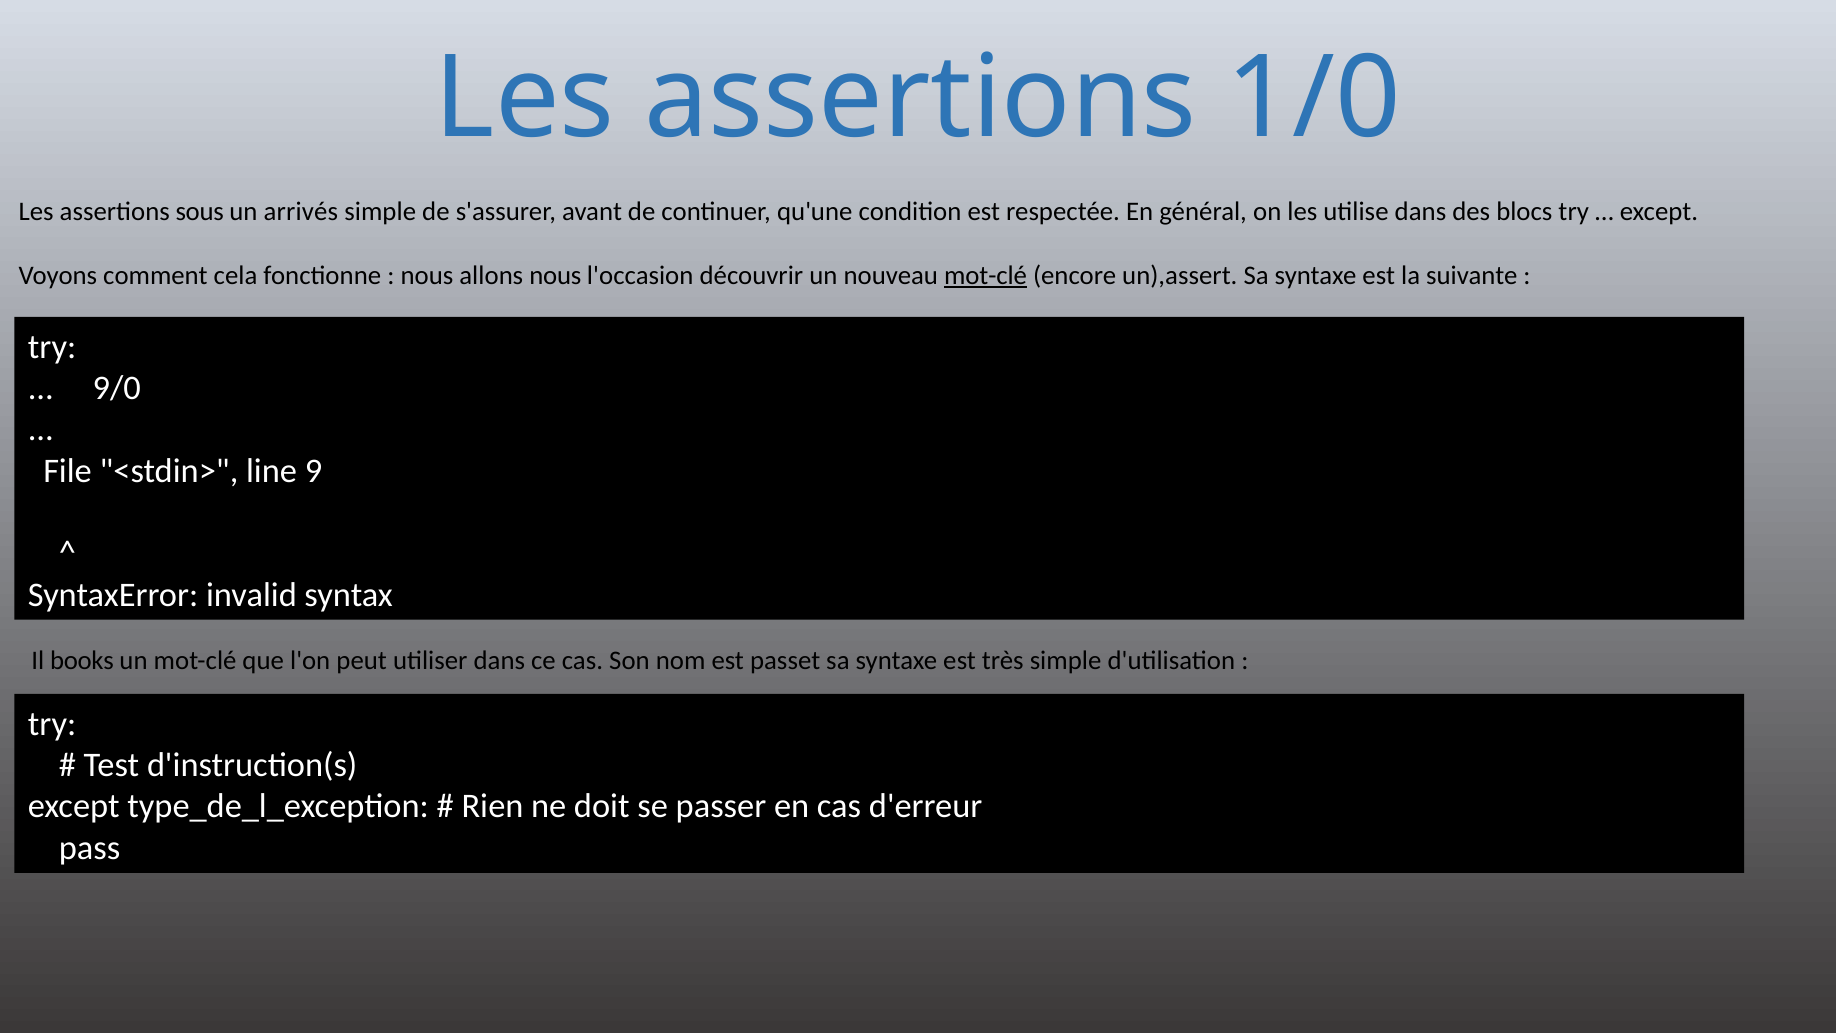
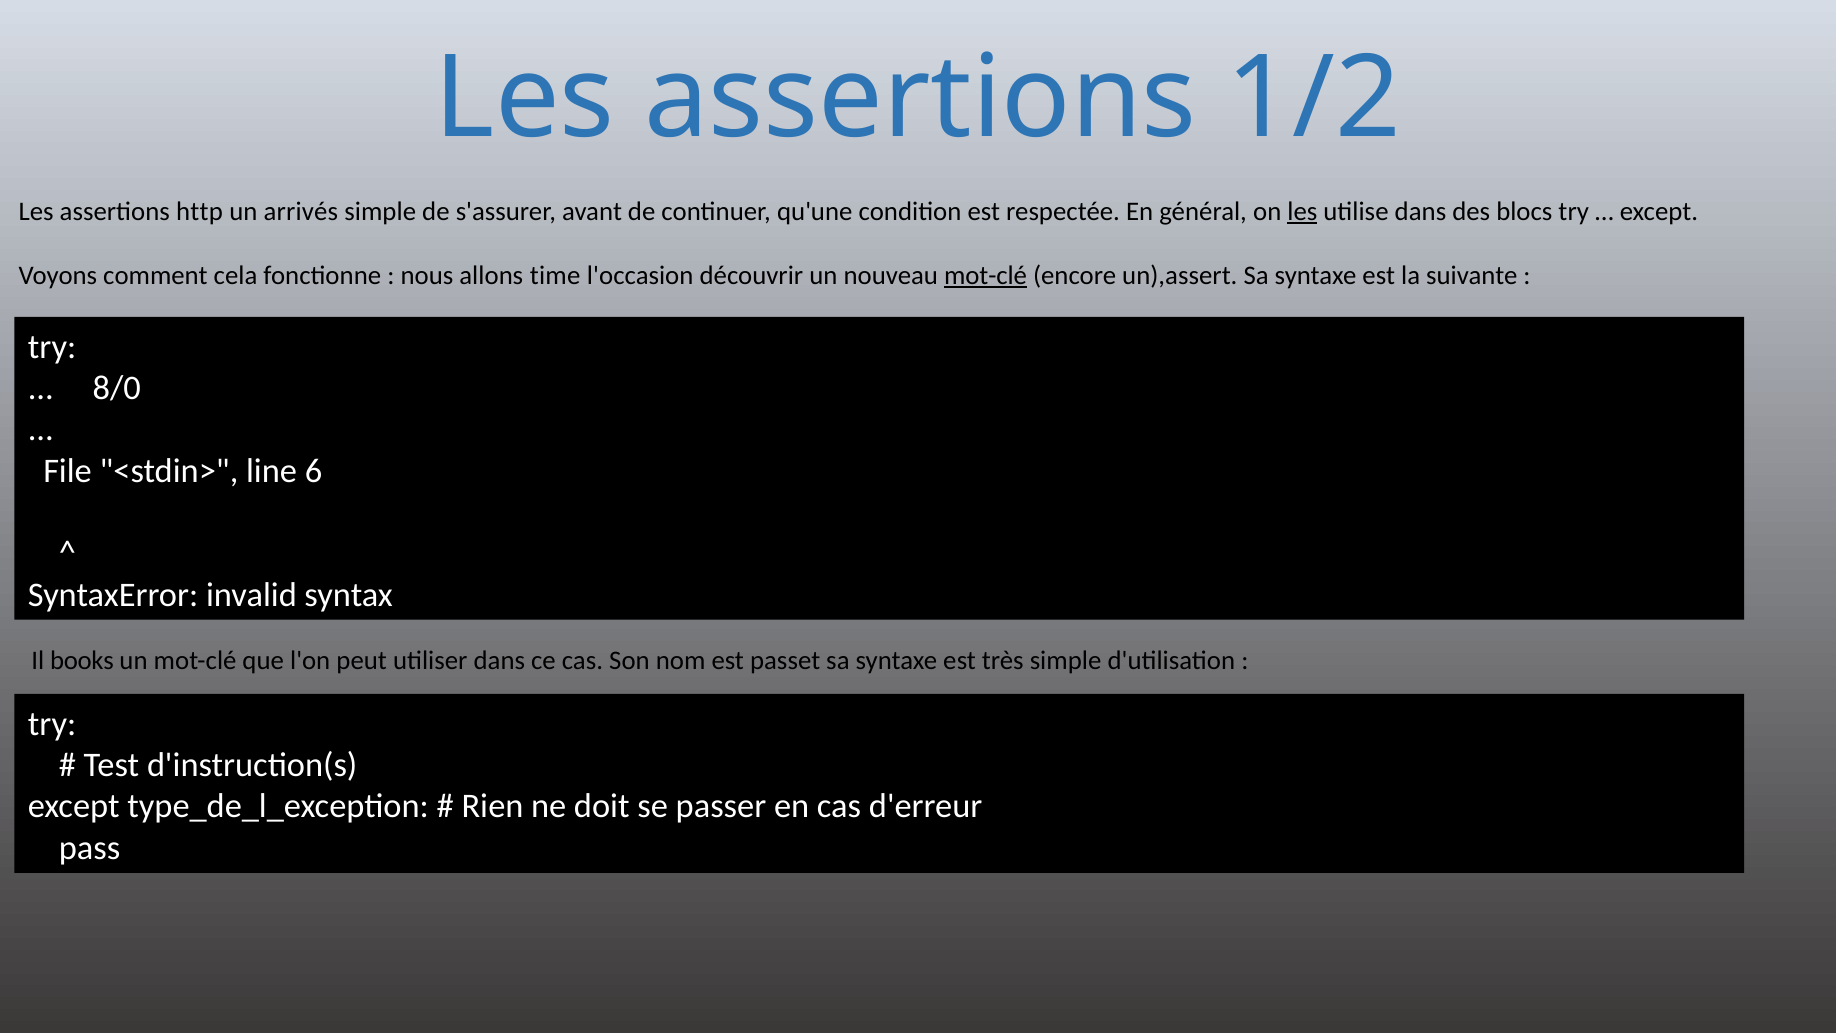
1/0: 1/0 -> 1/2
sous: sous -> http
les at (1302, 211) underline: none -> present
allons nous: nous -> time
9/0: 9/0 -> 8/0
9: 9 -> 6
